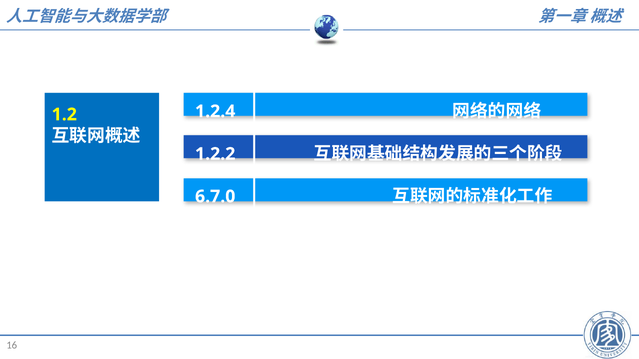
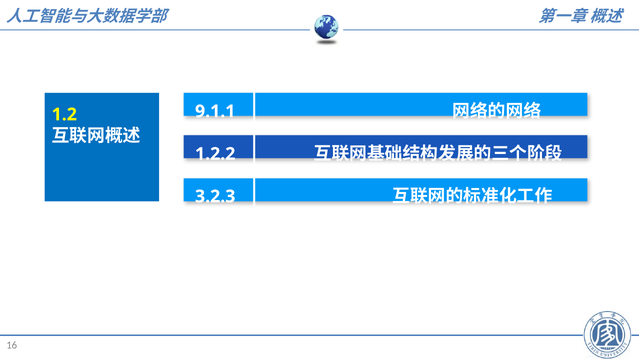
1.2.4: 1.2.4 -> 9.1.1
6.7.0: 6.7.0 -> 3.2.3
